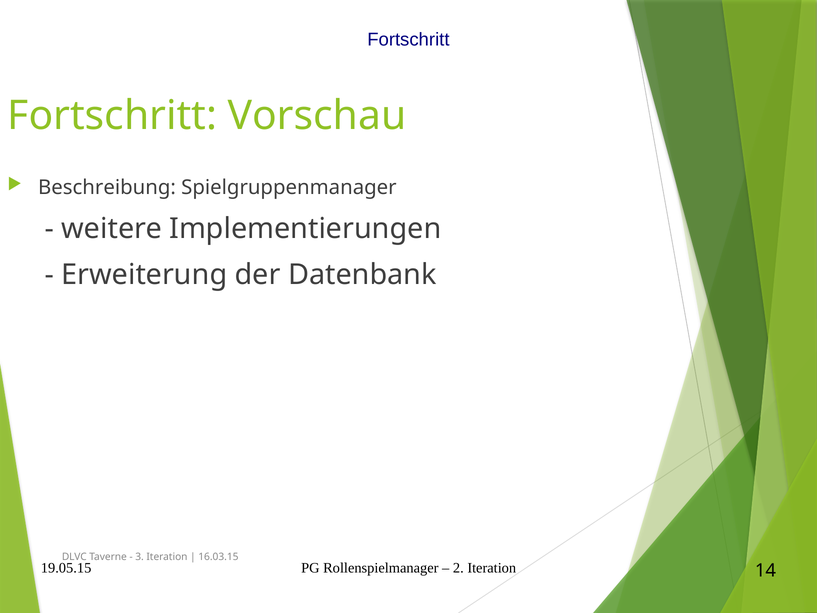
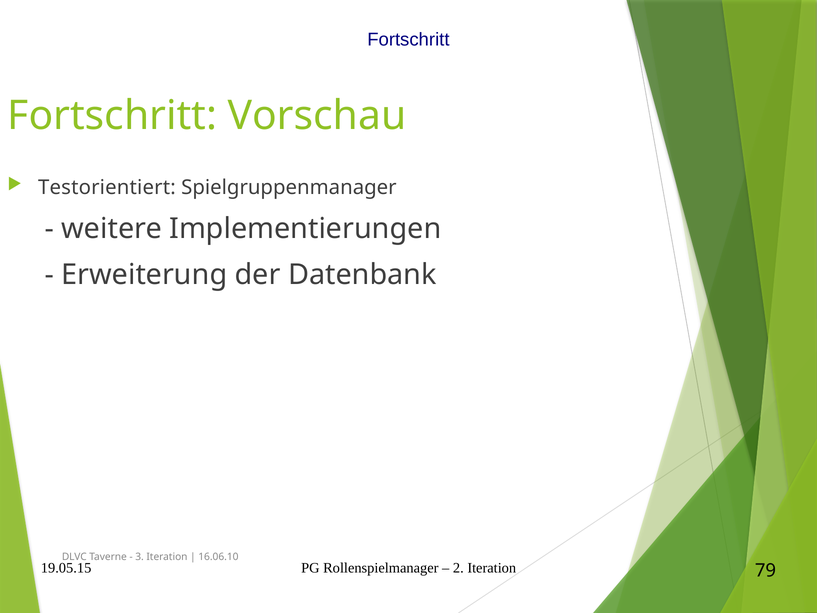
Beschreibung: Beschreibung -> Testorientiert
16.03.15: 16.03.15 -> 16.06.10
14: 14 -> 79
